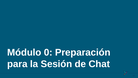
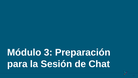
0: 0 -> 3
